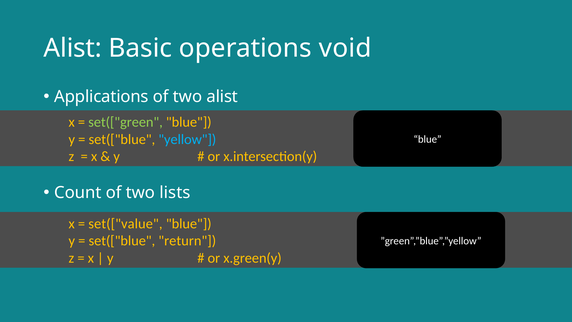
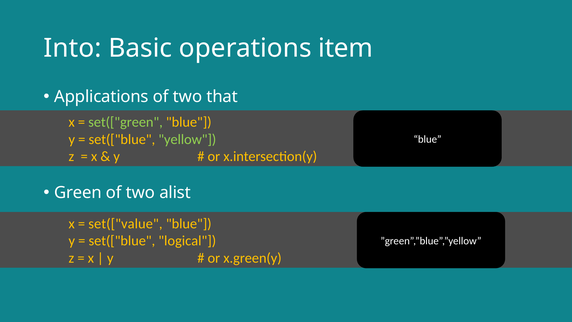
Alist at (73, 48): Alist -> Into
void: void -> item
two alist: alist -> that
yellow colour: light blue -> light green
Count: Count -> Green
lists: lists -> alist
return: return -> logical
